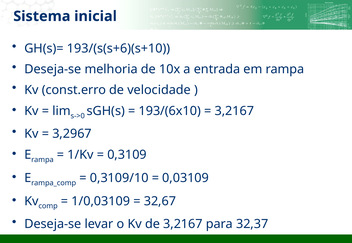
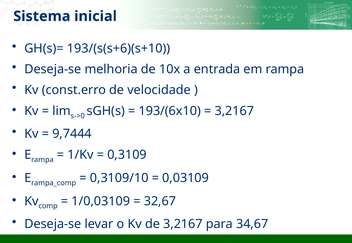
3,2967: 3,2967 -> 9,7444
32,37: 32,37 -> 34,67
